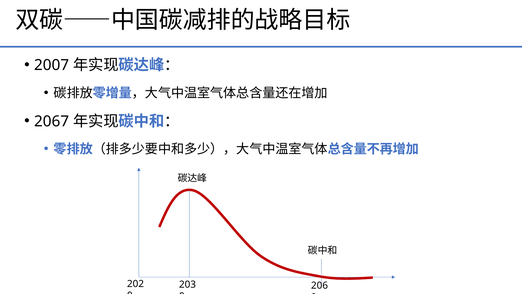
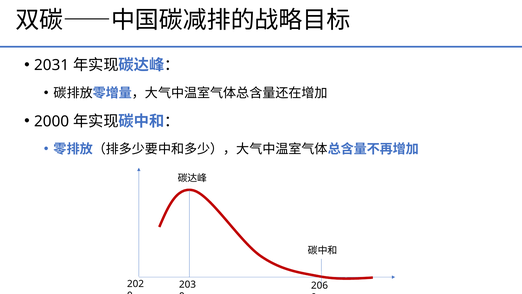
2007: 2007 -> 2031
2067: 2067 -> 2000
